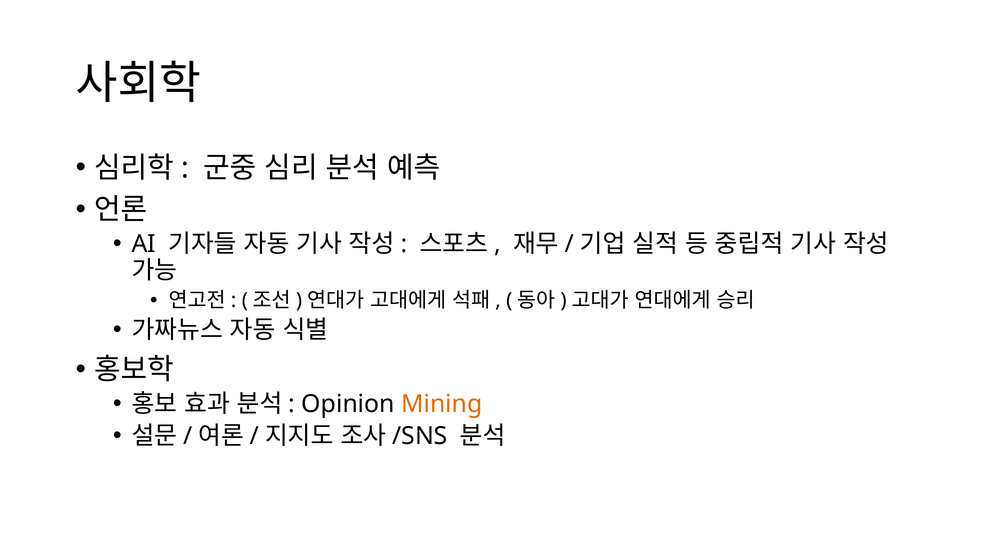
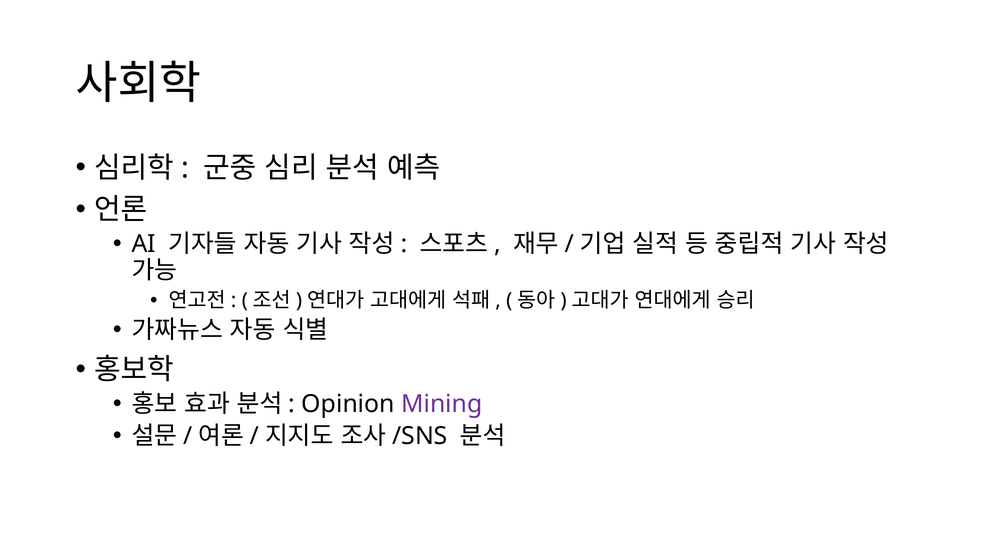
Mining colour: orange -> purple
